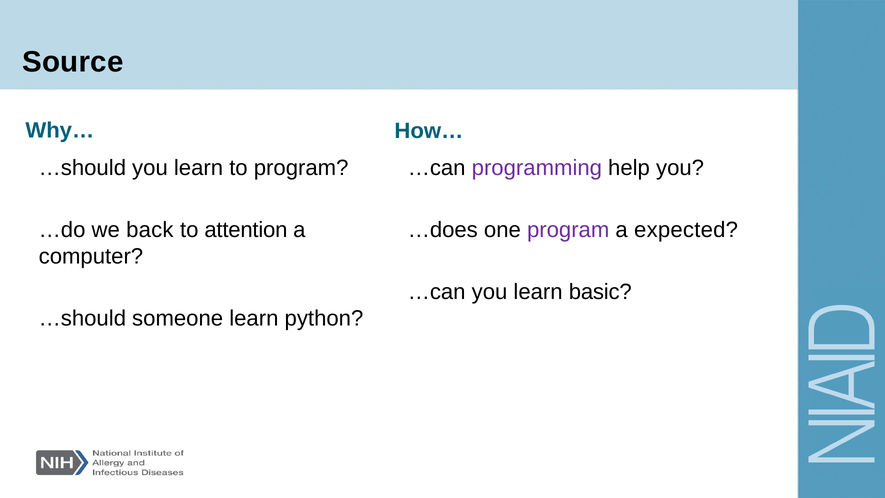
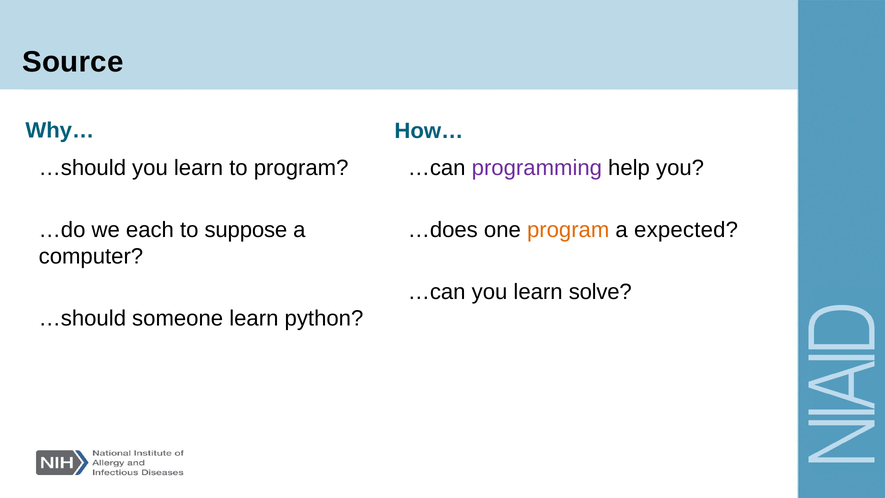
back: back -> each
attention: attention -> suppose
program at (568, 230) colour: purple -> orange
basic: basic -> solve
